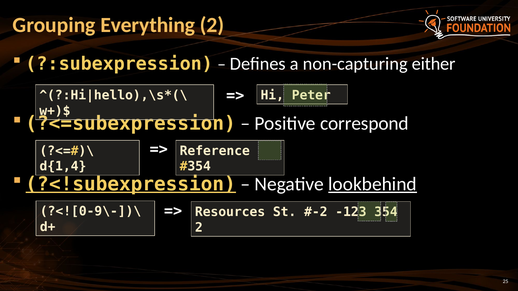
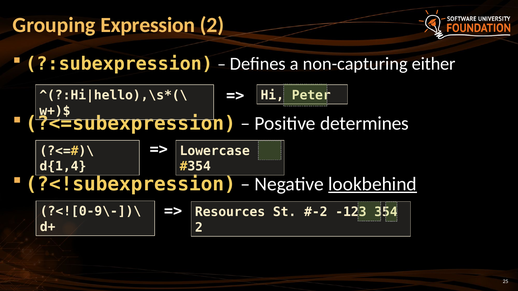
Everything: Everything -> Expression
correspond: correspond -> determines
Reference: Reference -> Lowercase
?<!subexpression underline: present -> none
